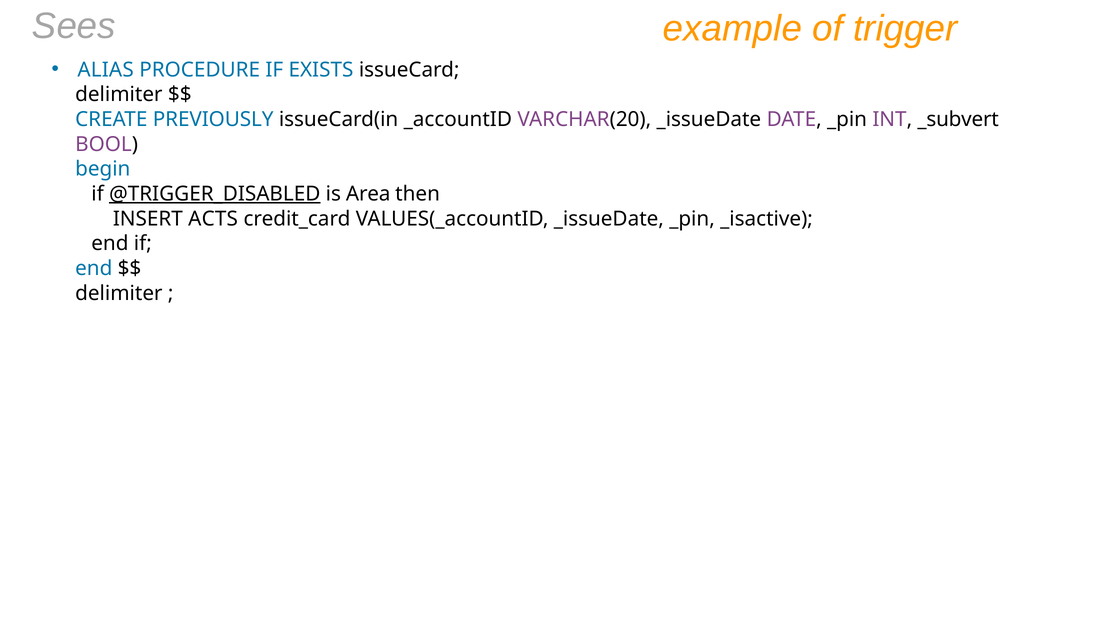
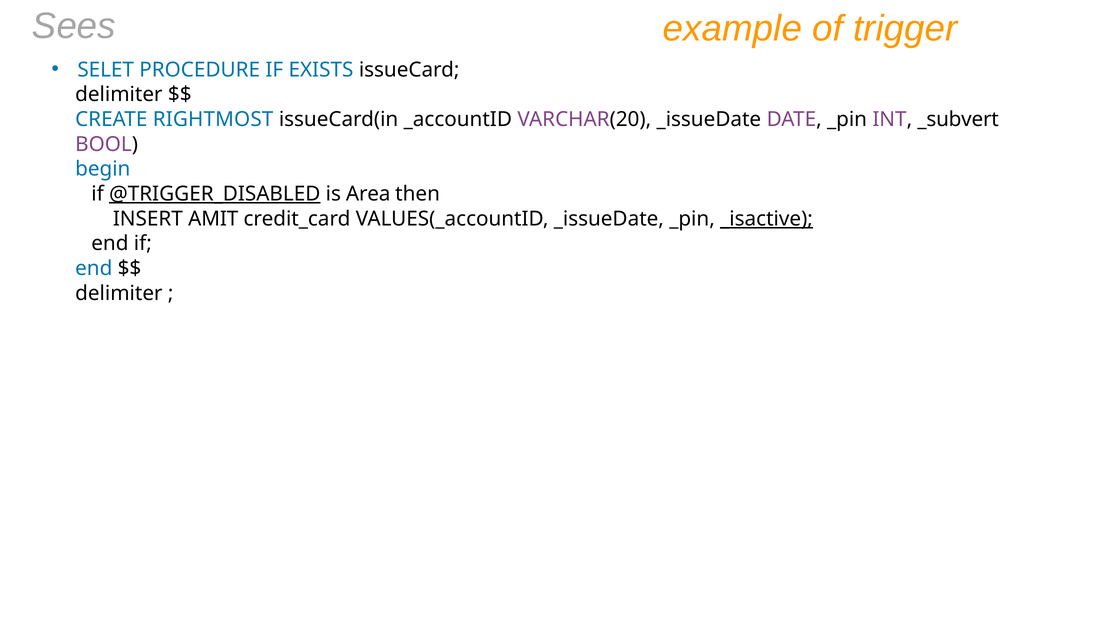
ALIAS: ALIAS -> SELET
PREVIOUSLY: PREVIOUSLY -> RIGHTMOST
ACTS: ACTS -> AMIT
_isactive underline: none -> present
